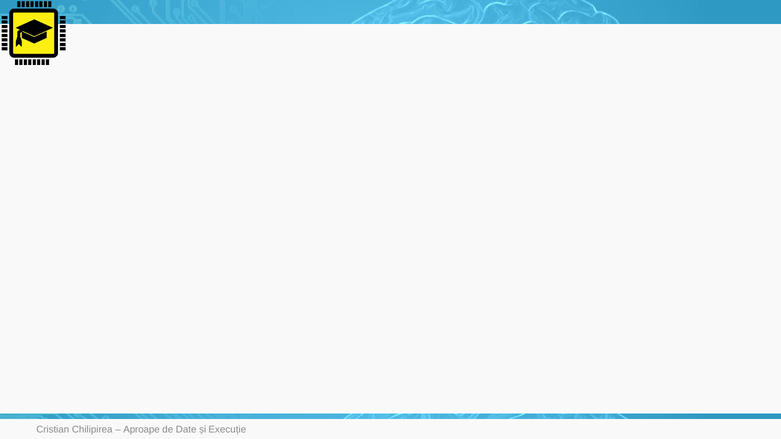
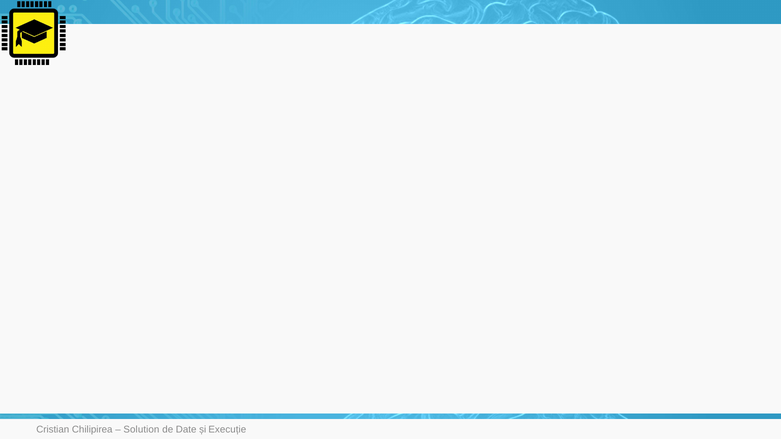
Aproape: Aproape -> Solution
